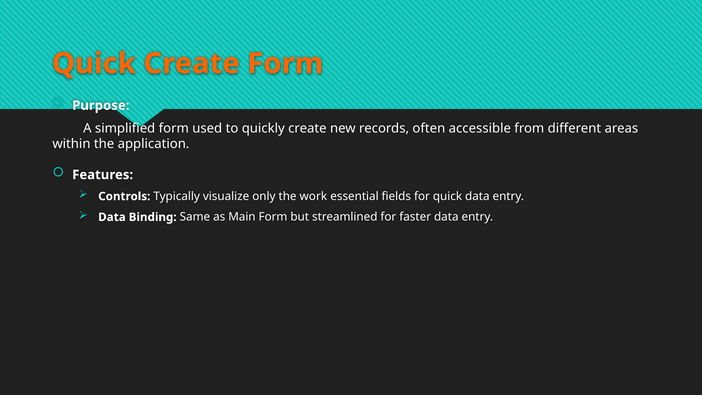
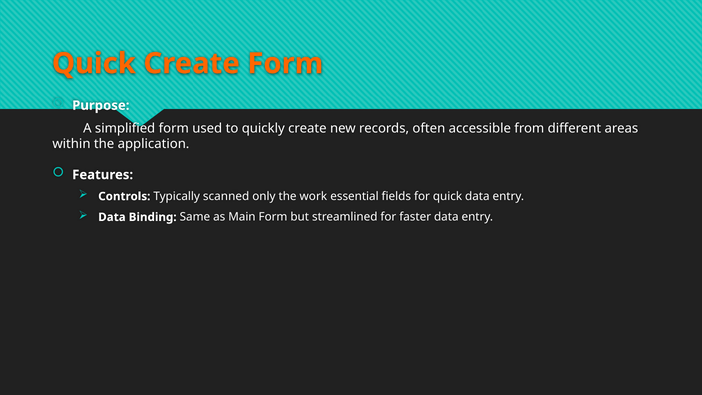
visualize: visualize -> scanned
